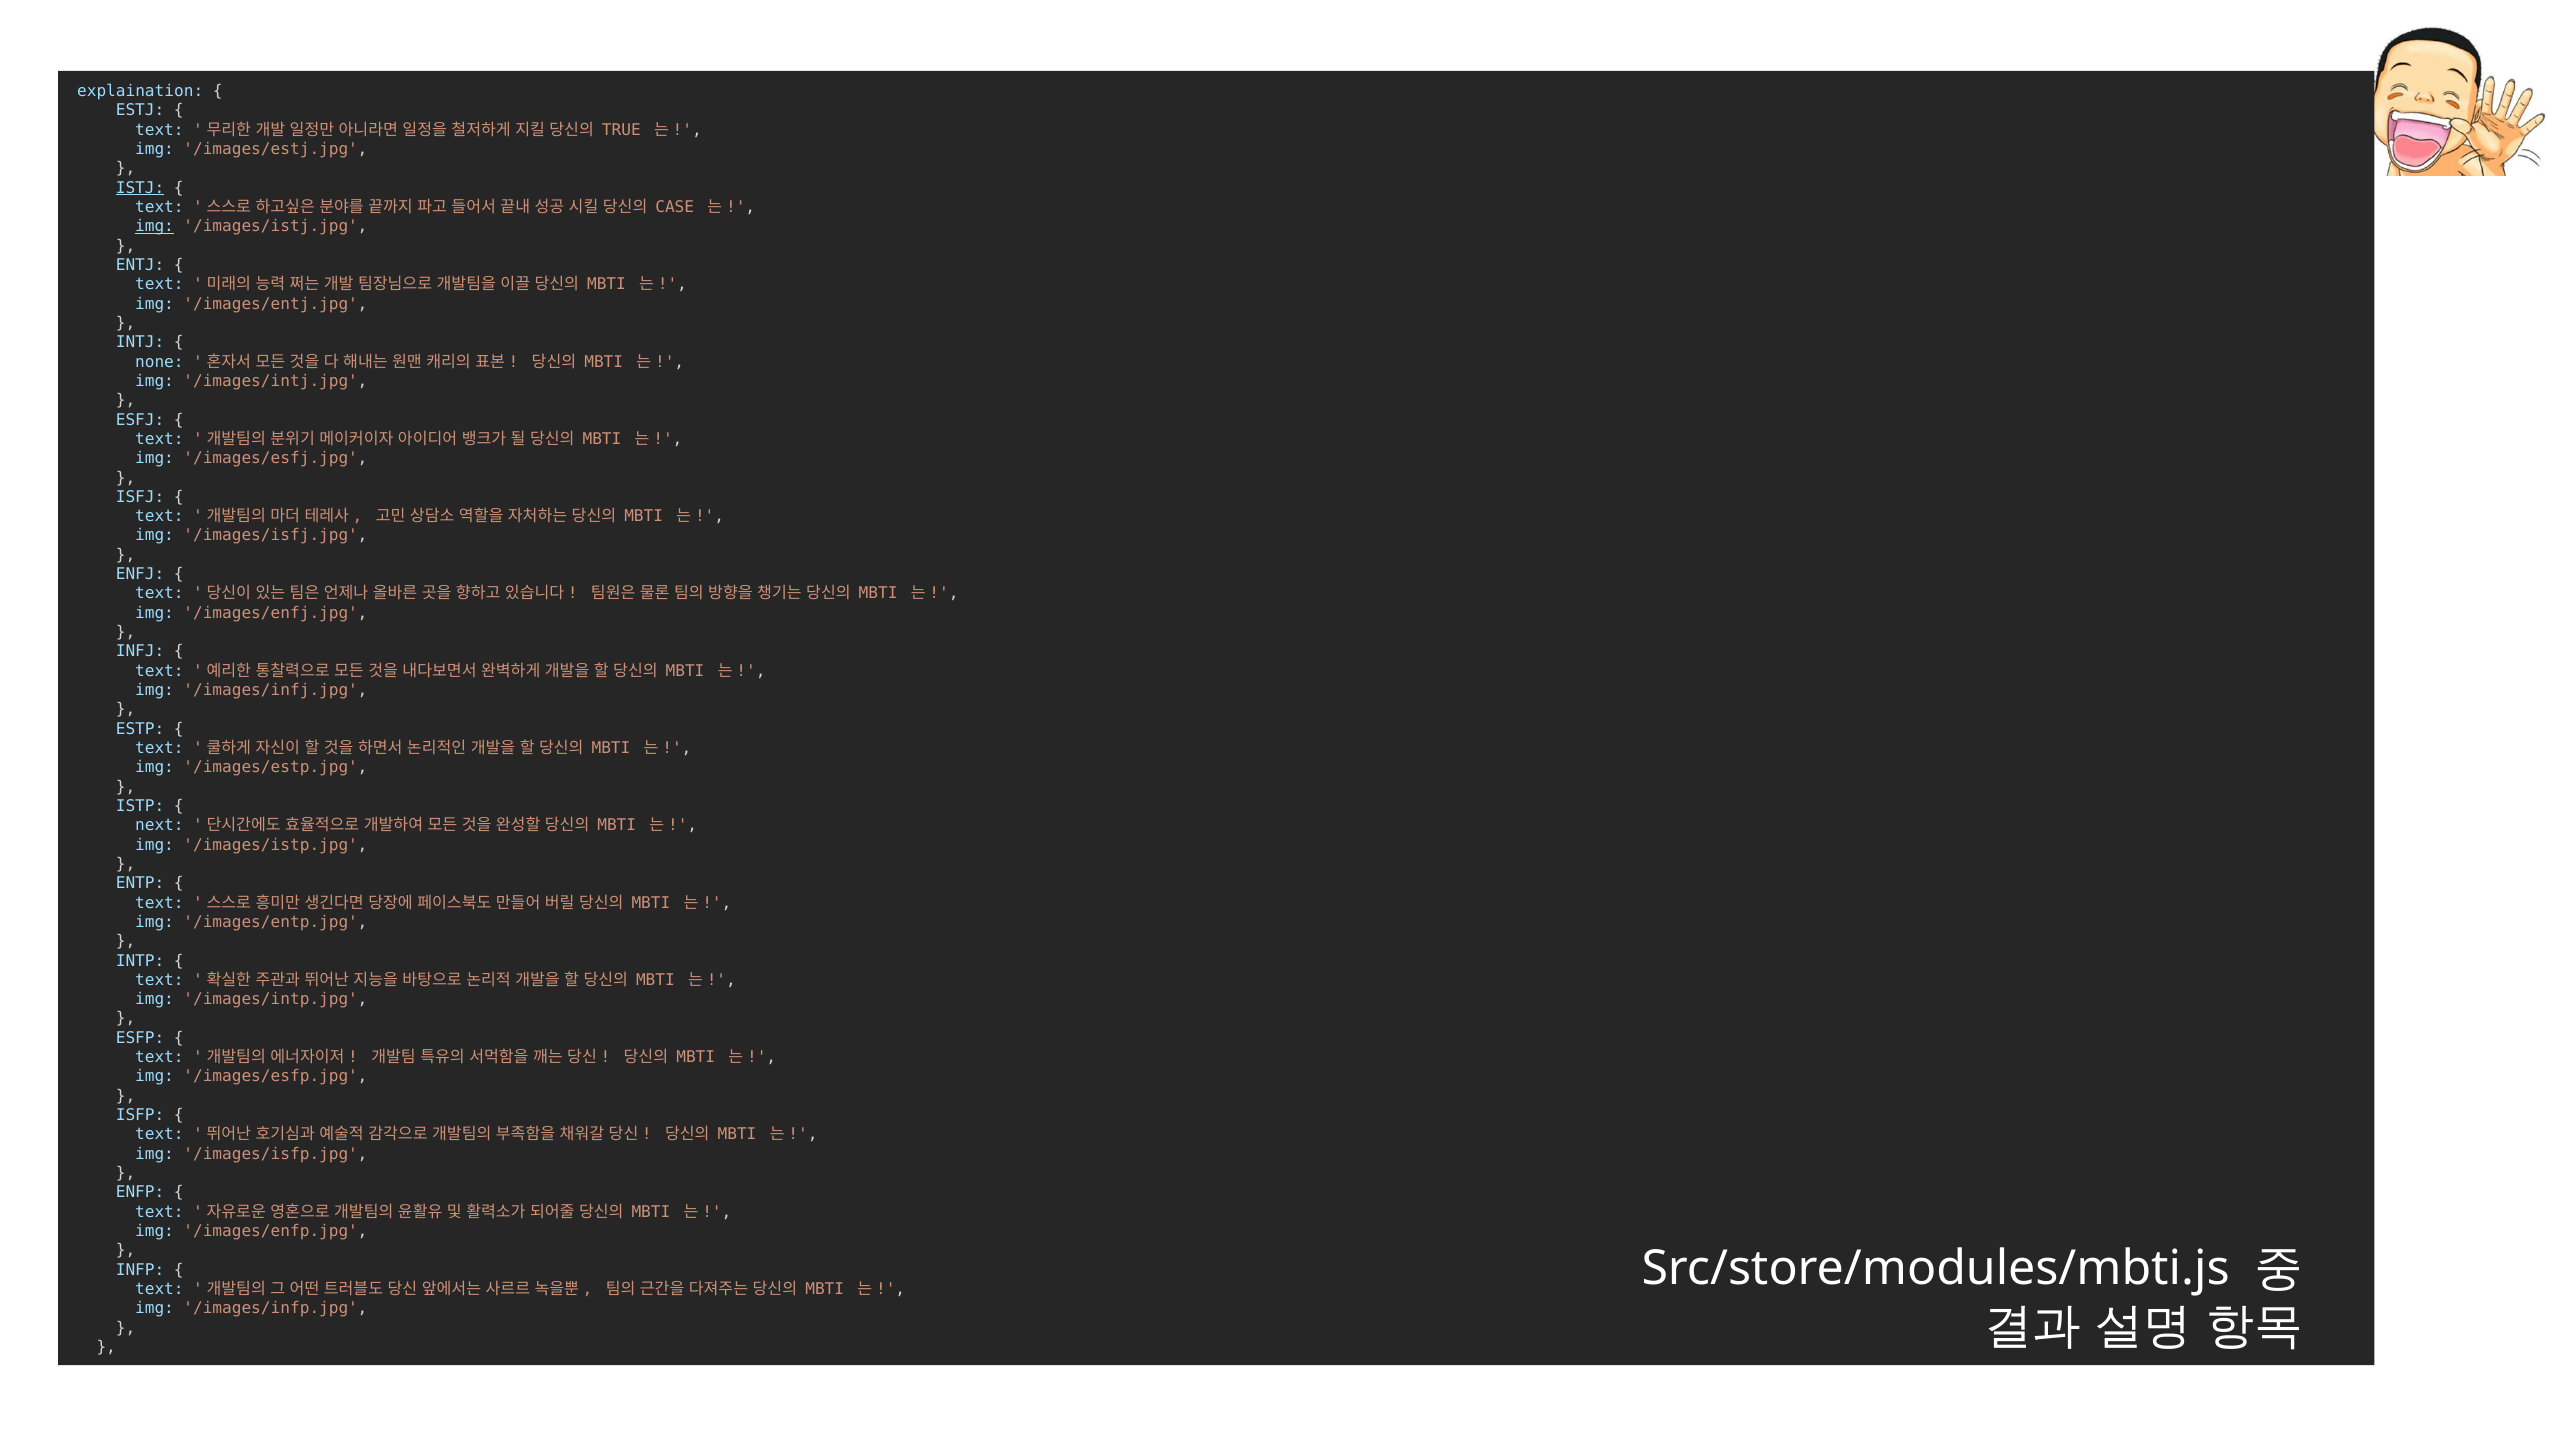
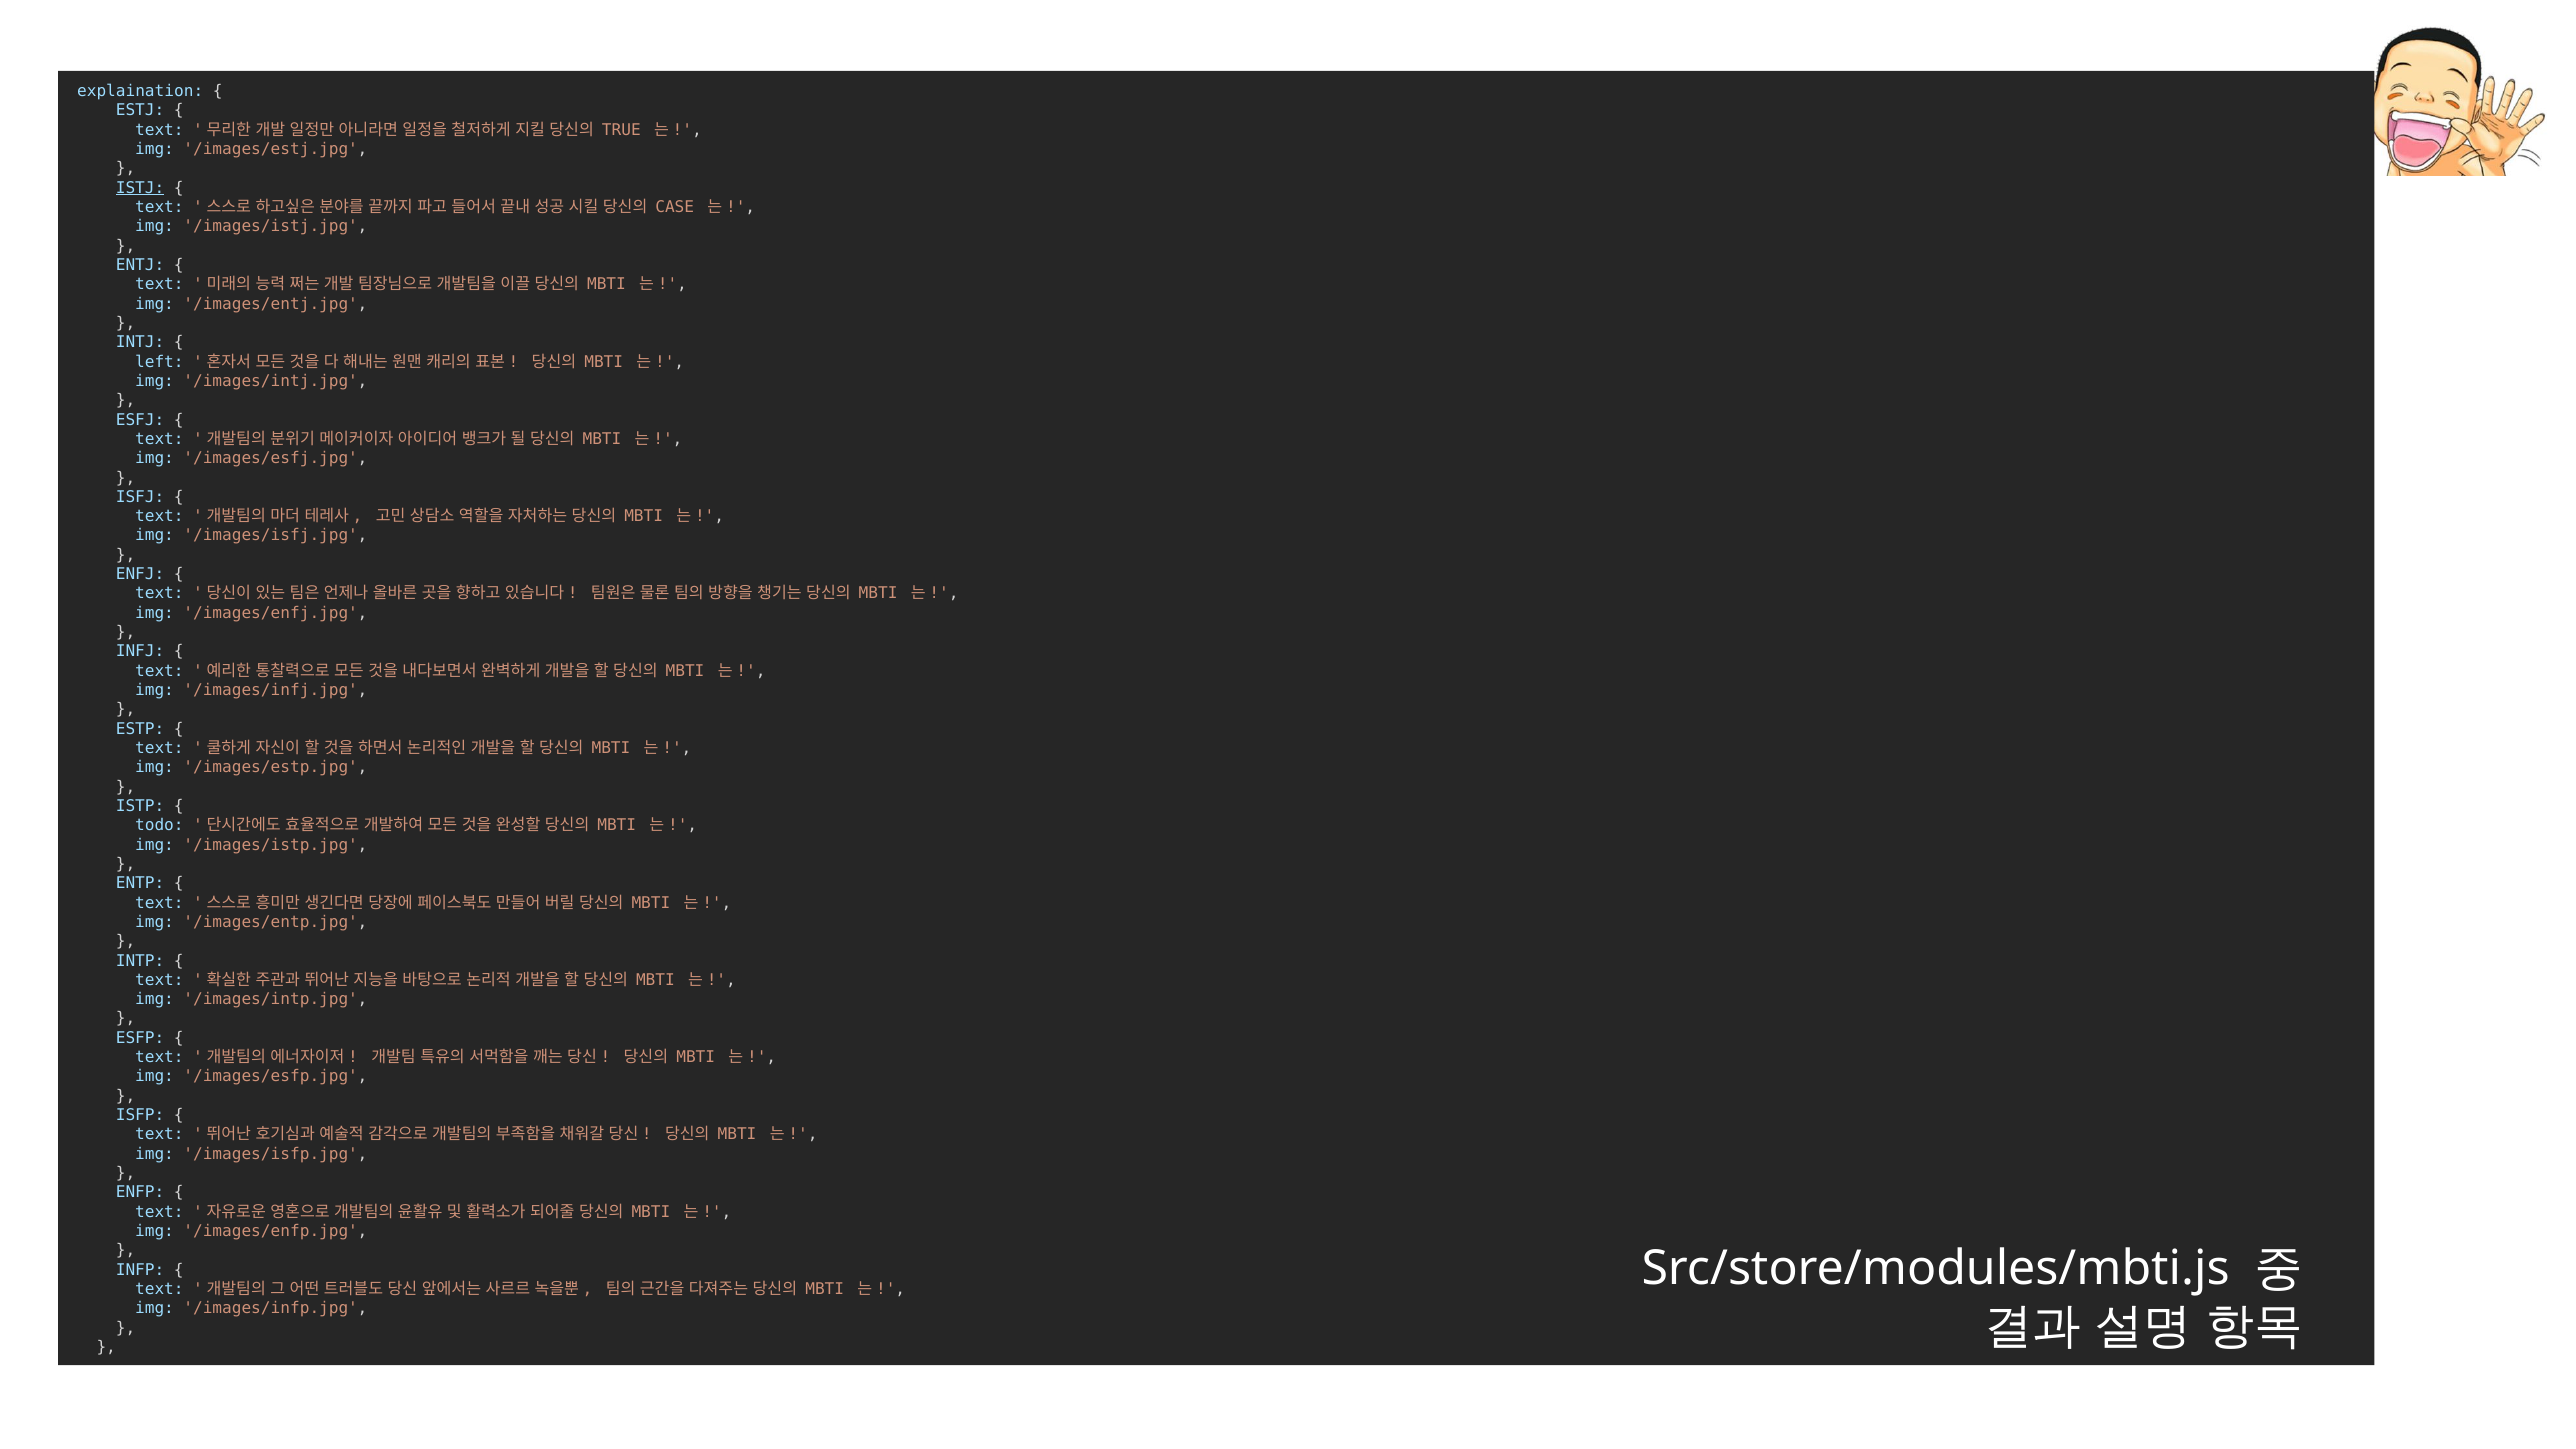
img at (155, 227) underline: present -> none
none: none -> left
next: next -> todo
